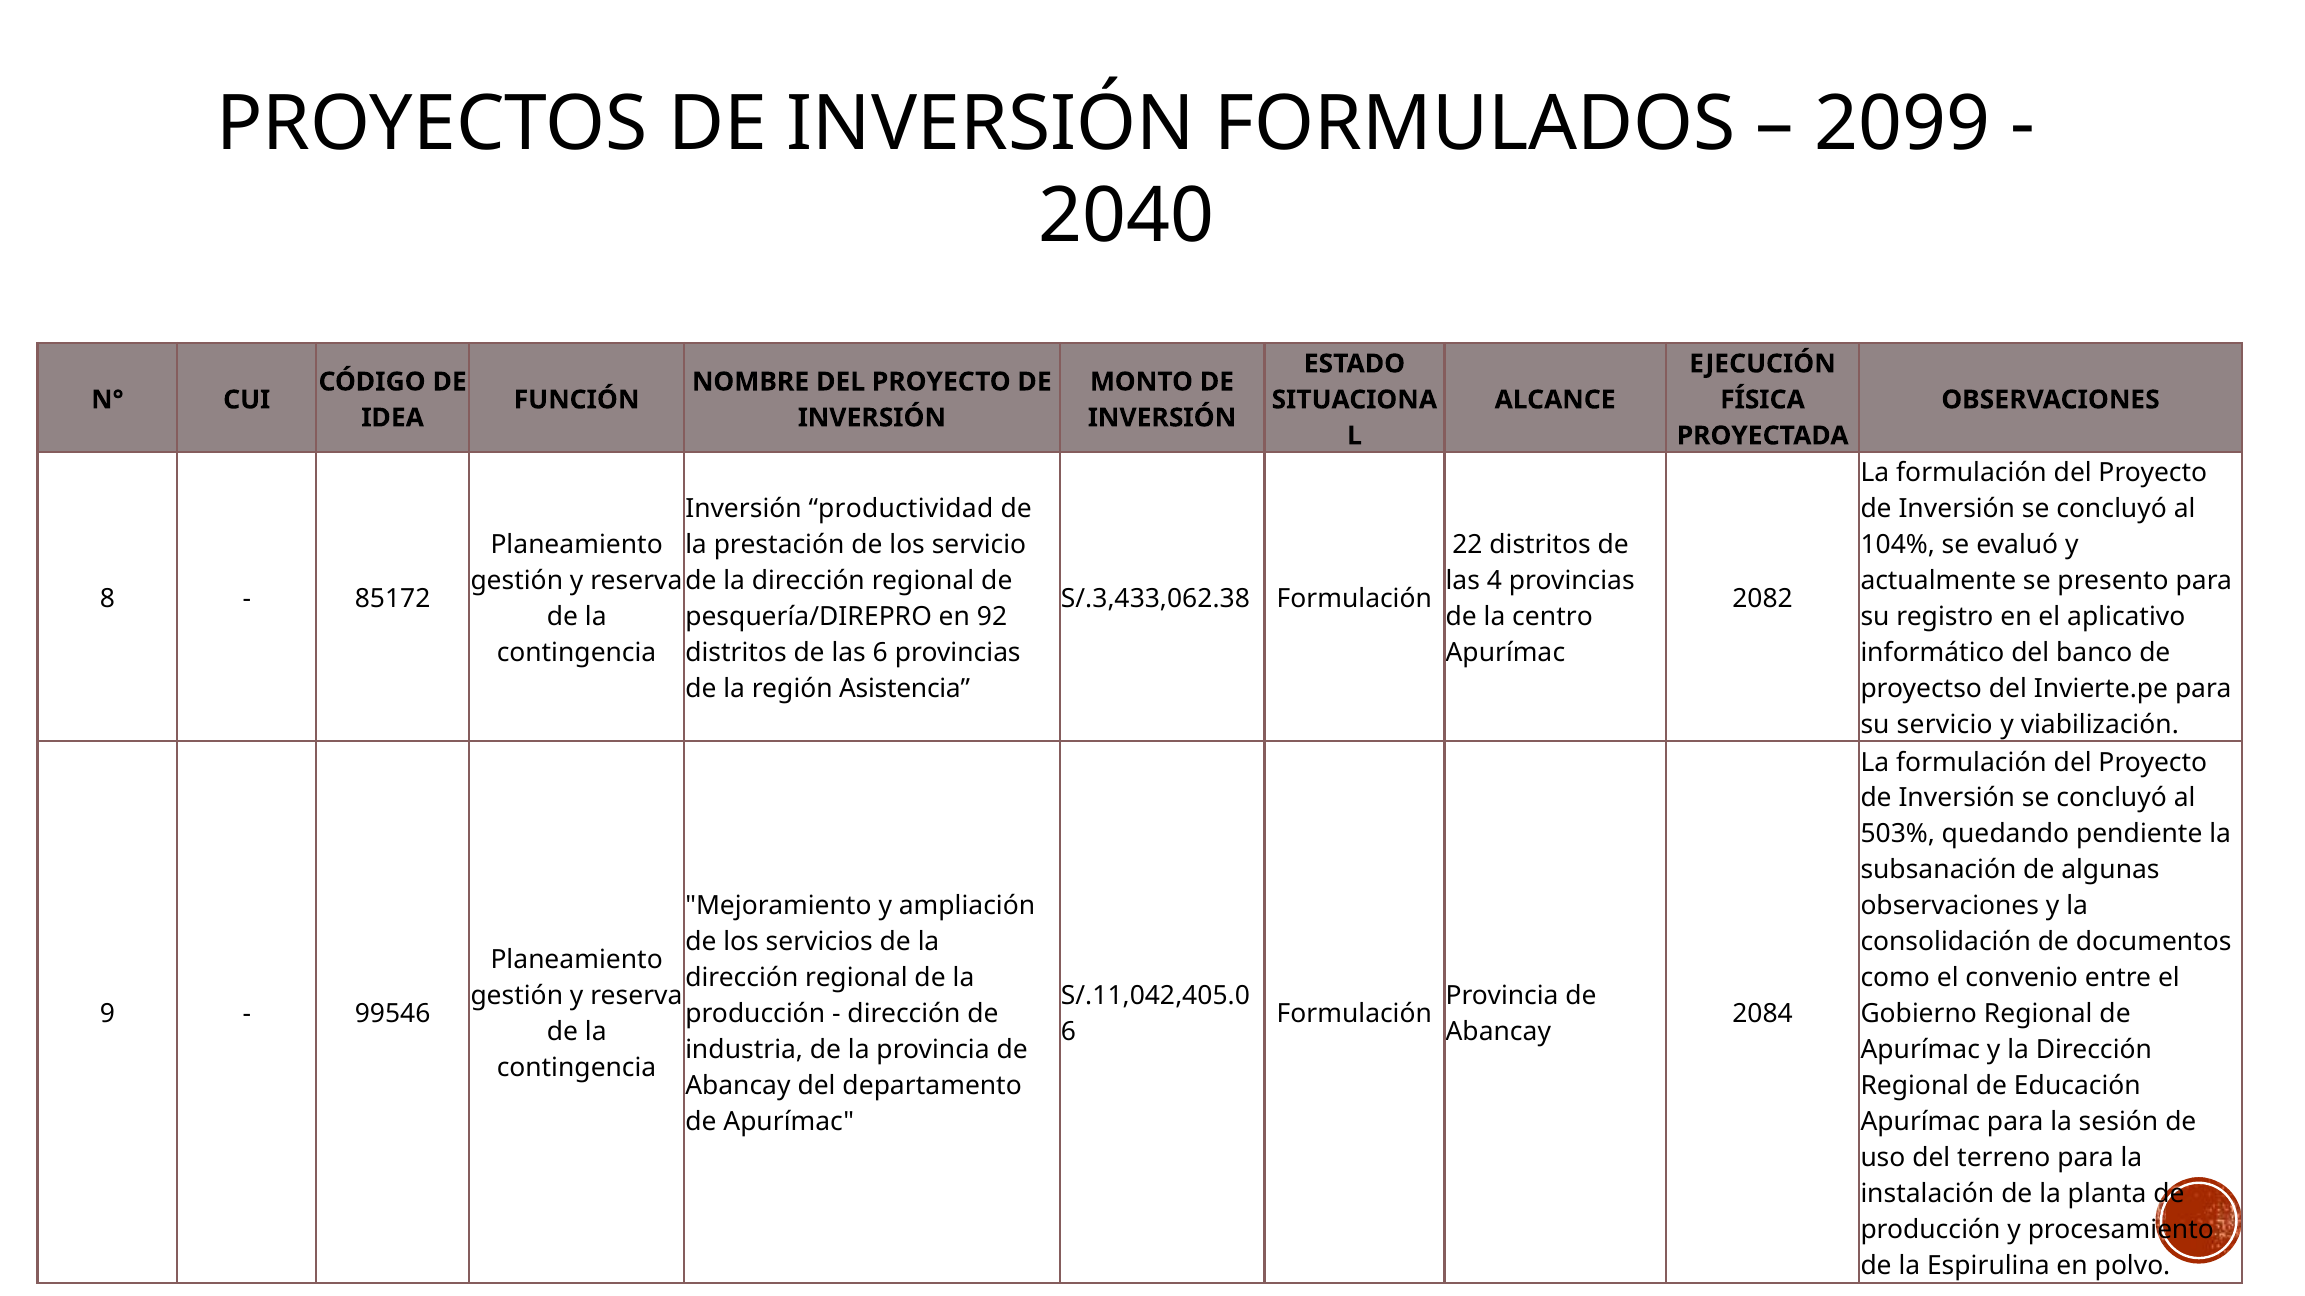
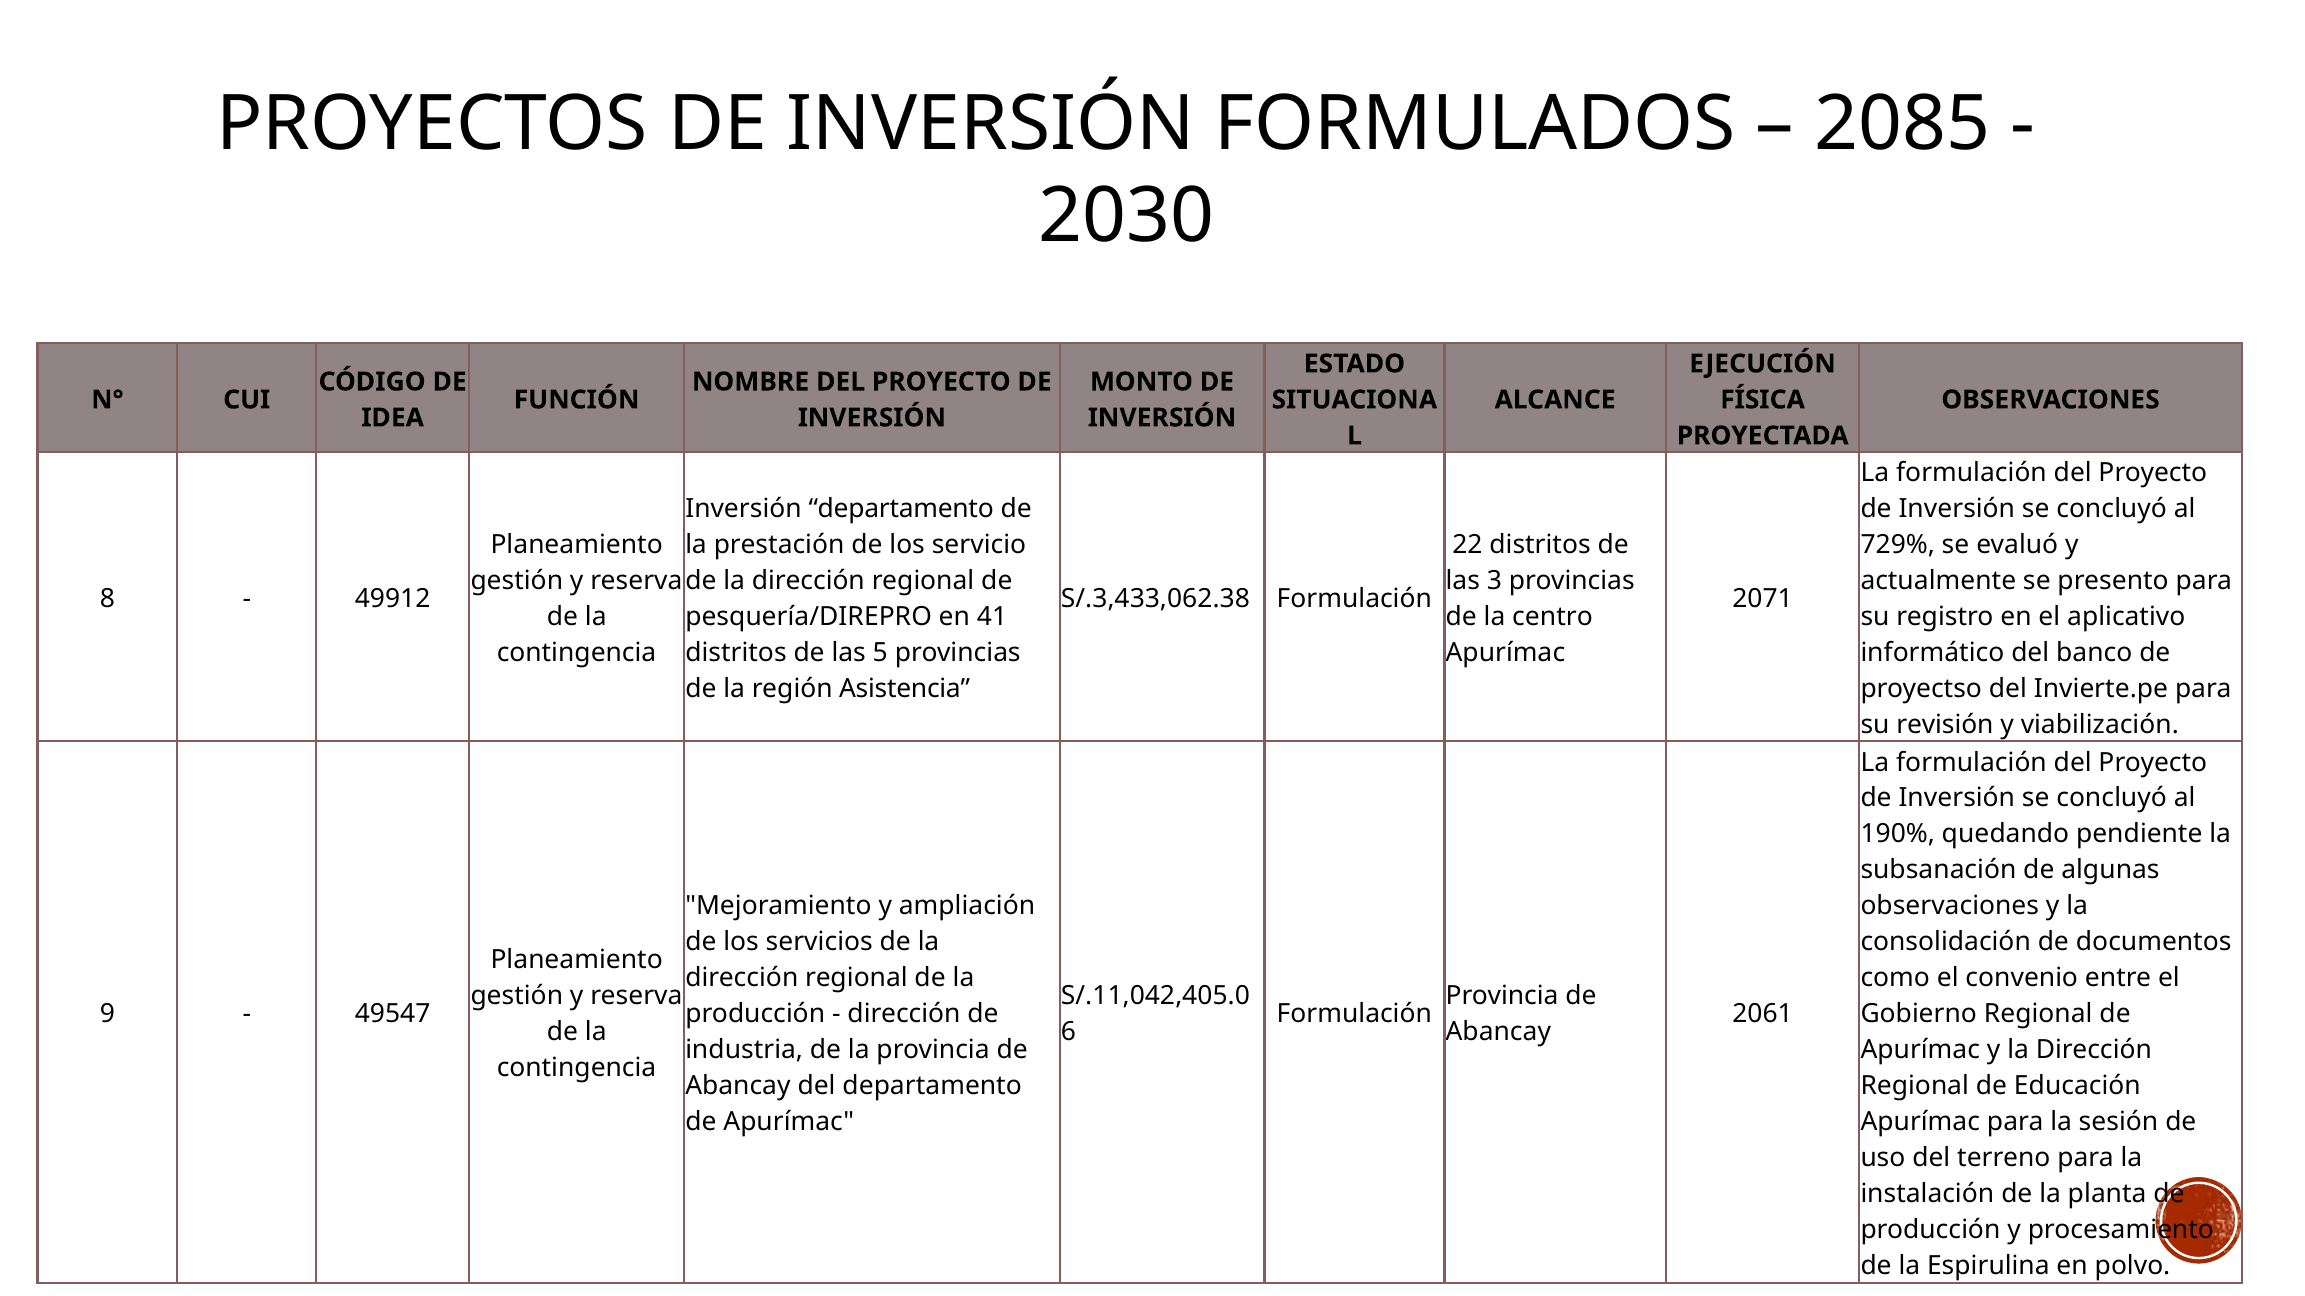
2099: 2099 -> 2085
2040: 2040 -> 2030
Inversión productividad: productividad -> departamento
104%: 104% -> 729%
4: 4 -> 3
85172: 85172 -> 49912
2082: 2082 -> 2071
92: 92 -> 41
las 6: 6 -> 5
su servicio: servicio -> revisión
503%: 503% -> 190%
99546: 99546 -> 49547
2084: 2084 -> 2061
